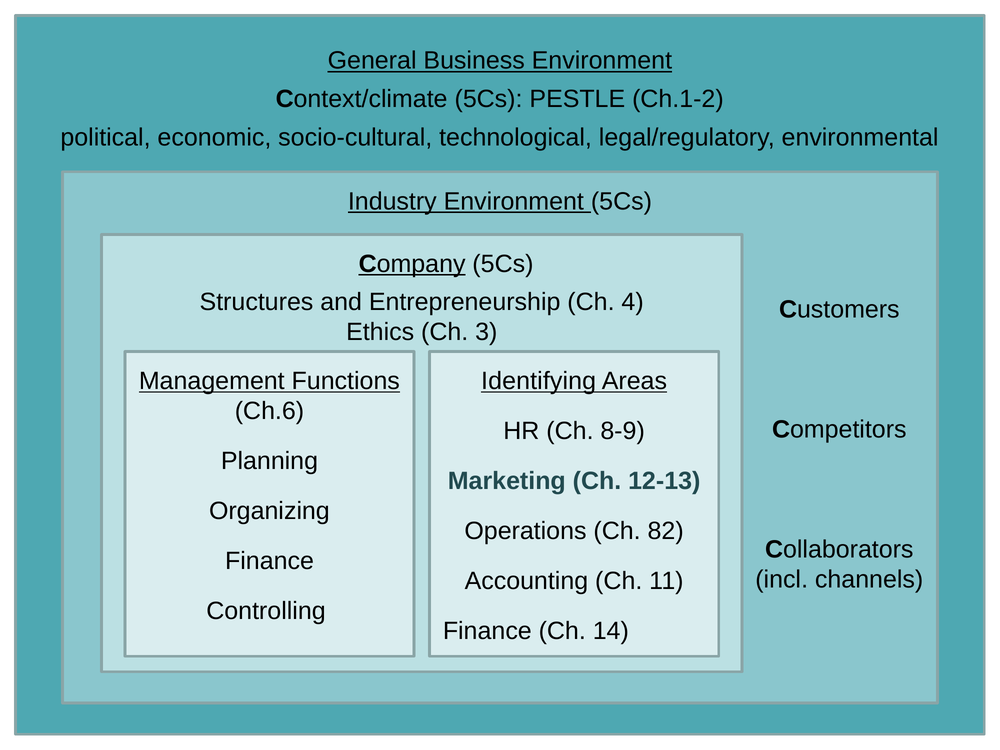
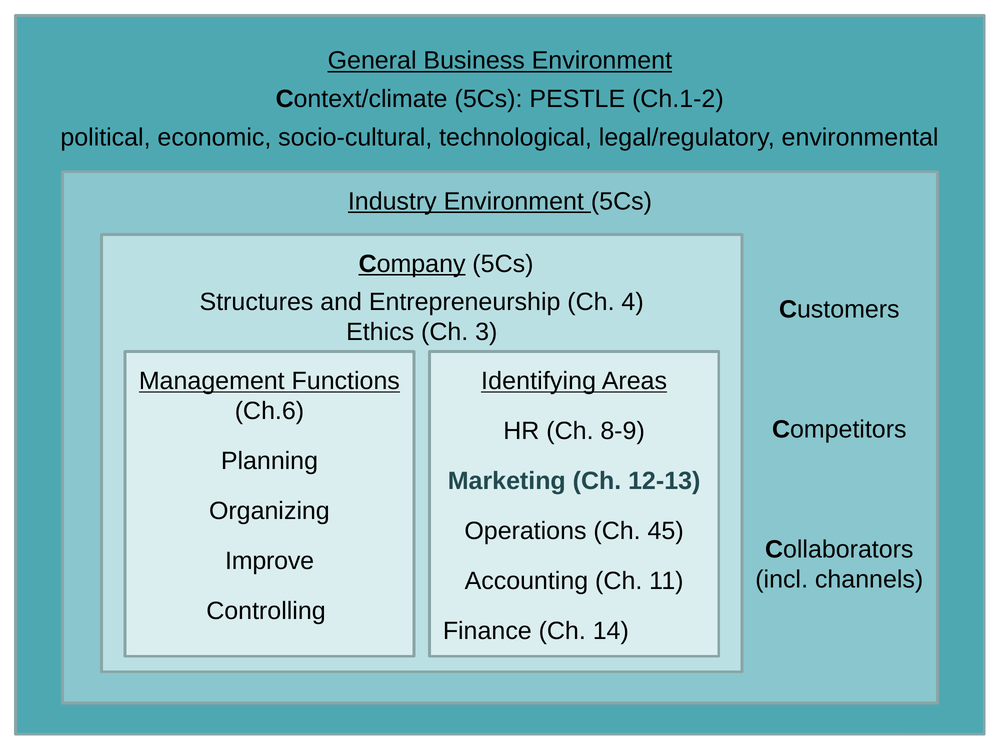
82: 82 -> 45
Finance at (270, 561): Finance -> Improve
